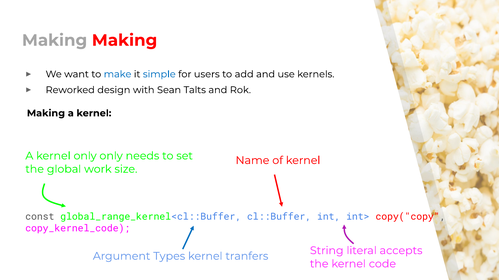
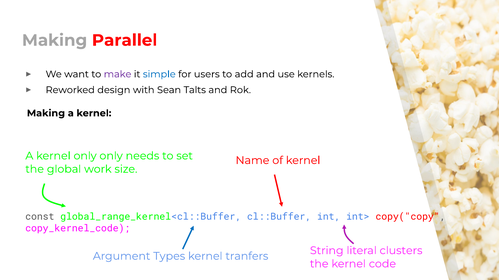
Making Making: Making -> Parallel
make colour: blue -> purple
accepts: accepts -> clusters
